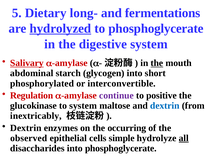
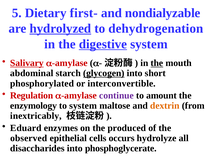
long-: long- -> first-
fermentations: fermentations -> nondialyzable
to phosphoglycerate: phosphoglycerate -> dehydrogenation
digestive underline: none -> present
glycogen underline: none -> present
positive: positive -> amount
glucokinase: glucokinase -> enzymology
dextrin at (165, 106) colour: blue -> orange
Dextrin at (26, 128): Dextrin -> Eduard
occurring: occurring -> produced
simple: simple -> occurs
all underline: present -> none
